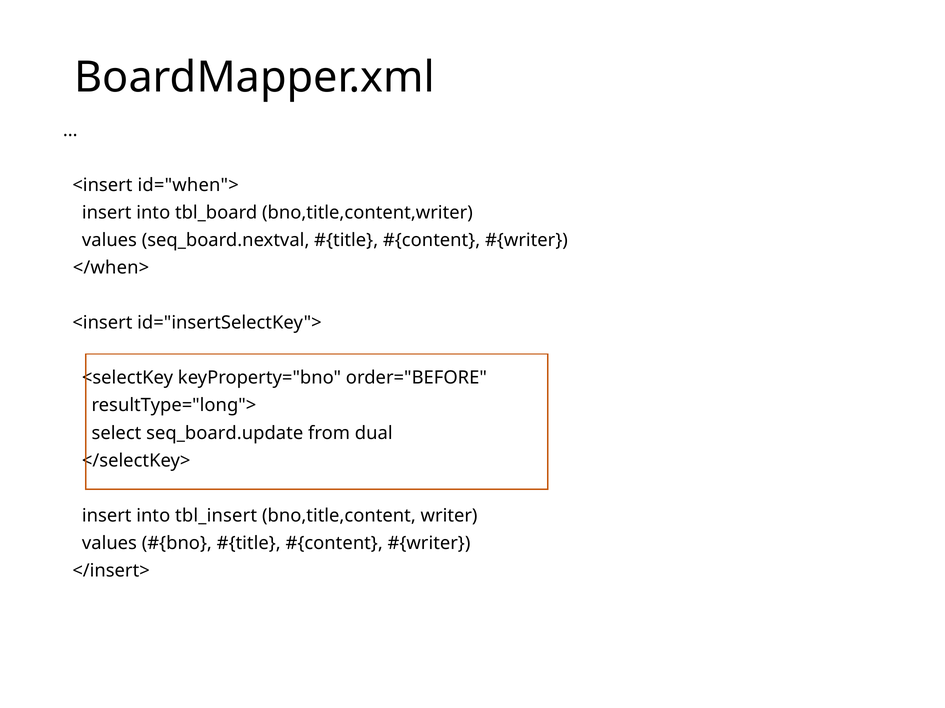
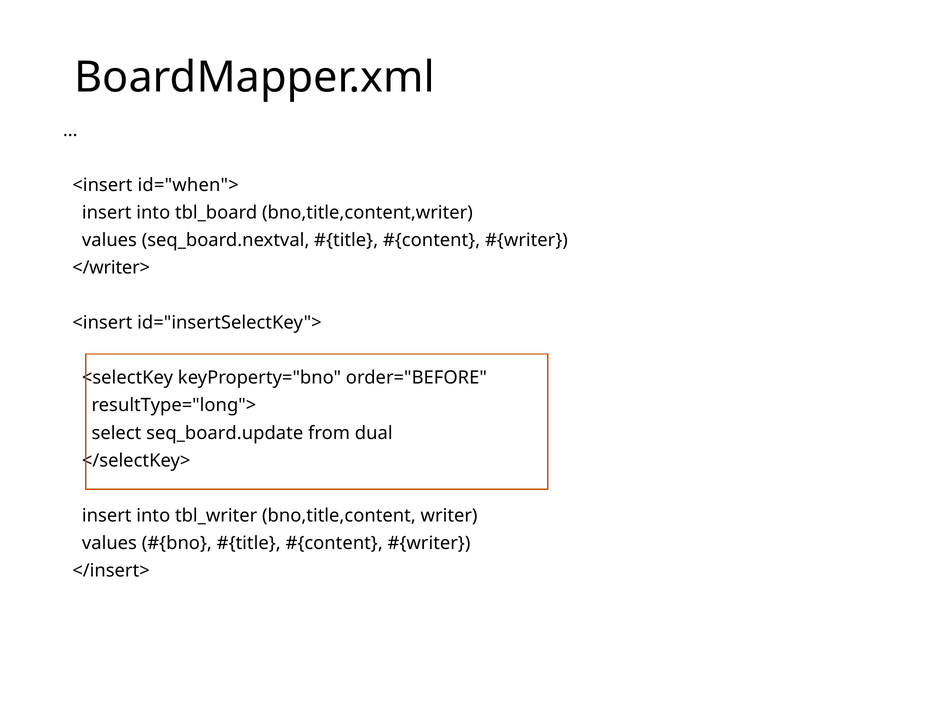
</when>: </when> -> </writer>
tbl_insert: tbl_insert -> tbl_writer
